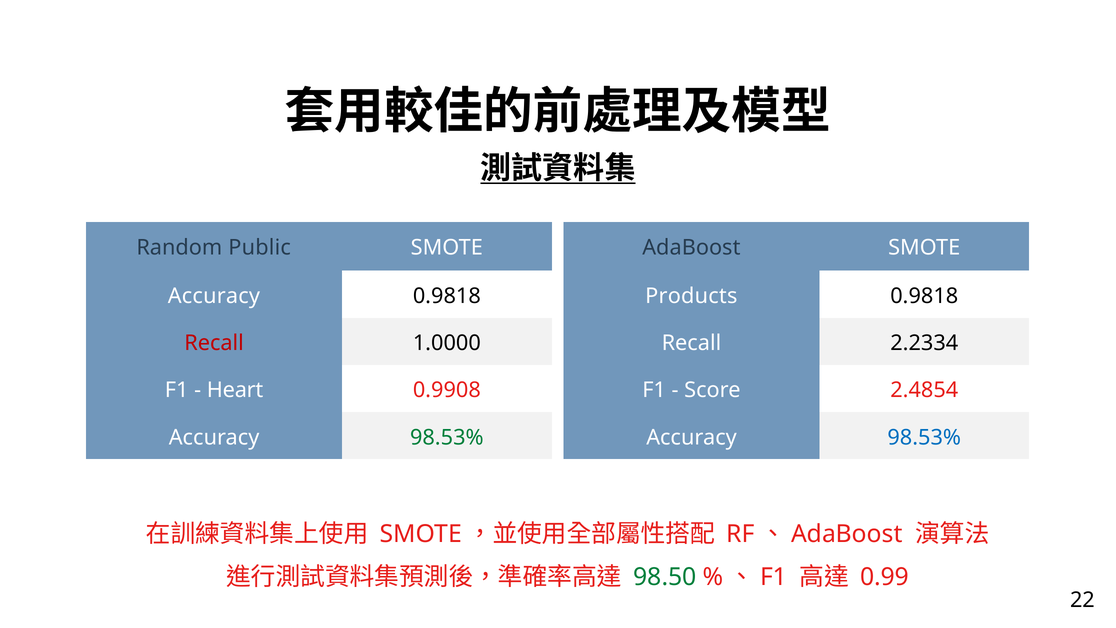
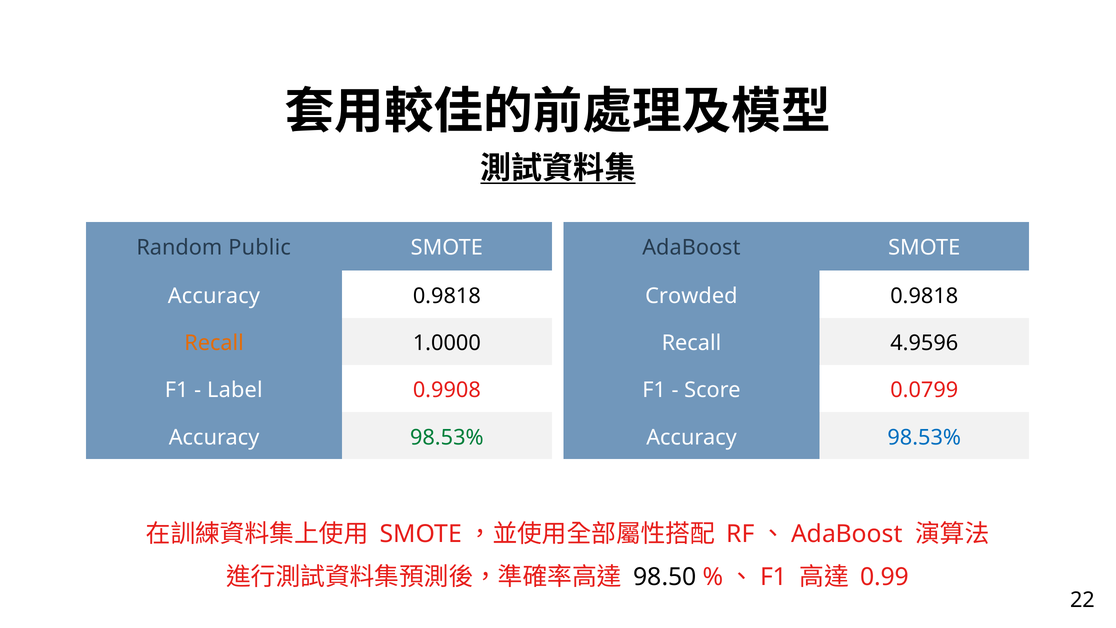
Products: Products -> Crowded
Recall at (214, 343) colour: red -> orange
2.2334: 2.2334 -> 4.9596
Heart: Heart -> Label
2.4854: 2.4854 -> 0.0799
98.50 colour: green -> black
